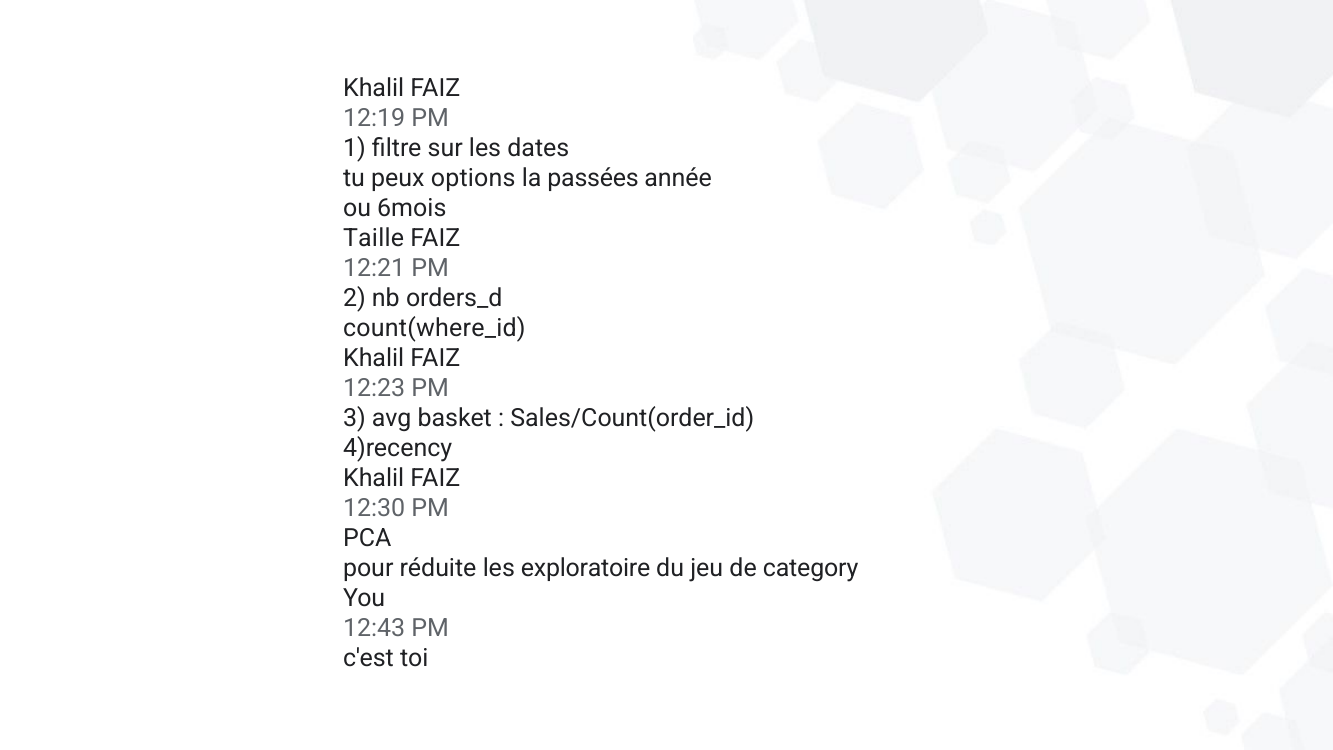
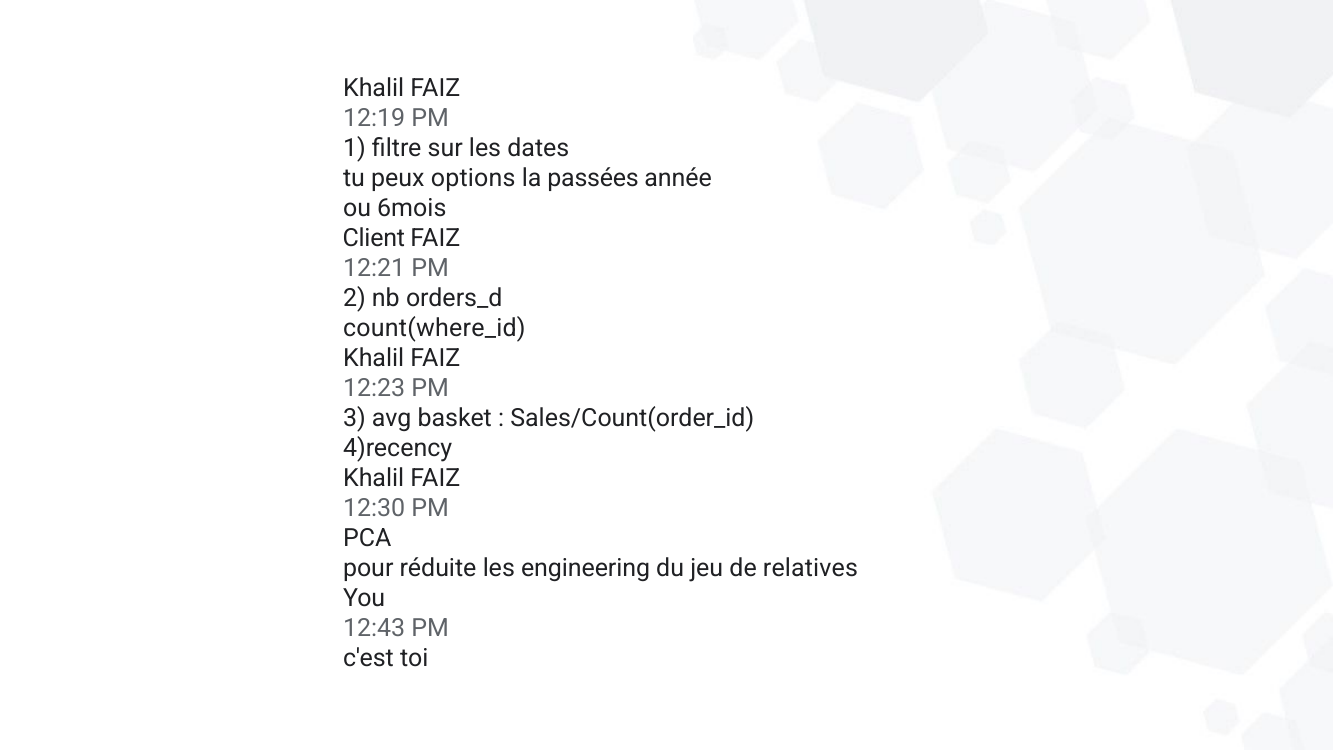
Taille: Taille -> Client
exploratoire: exploratoire -> engineering
category: category -> relatives
